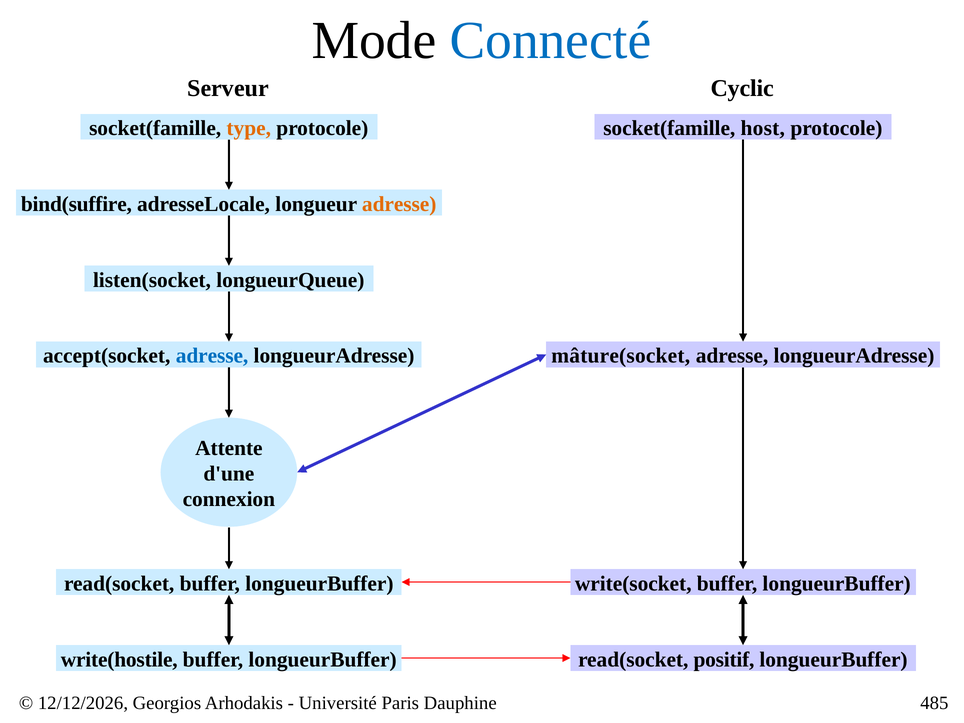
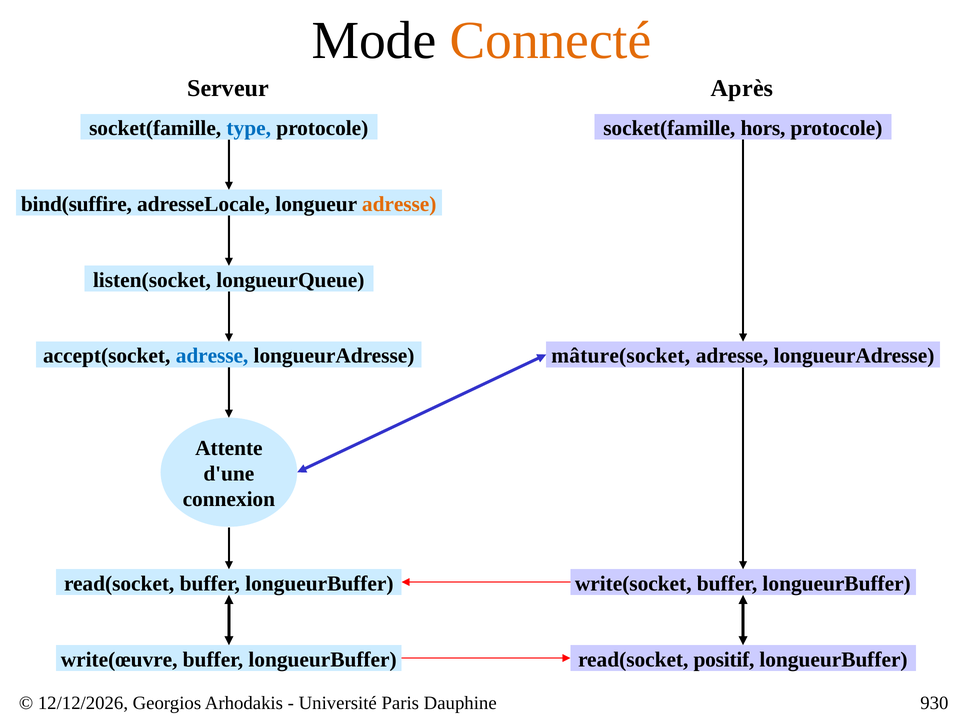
Connecté colour: blue -> orange
Cyclic: Cyclic -> Après
type colour: orange -> blue
host: host -> hors
write(hostile: write(hostile -> write(œuvre
485: 485 -> 930
